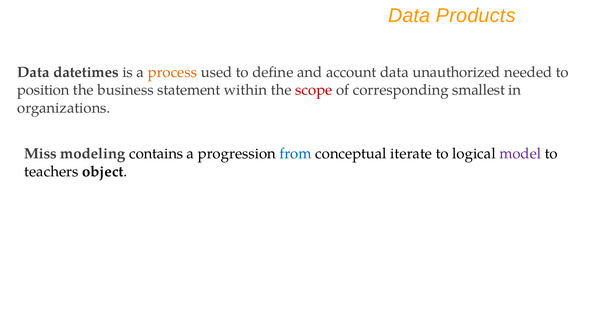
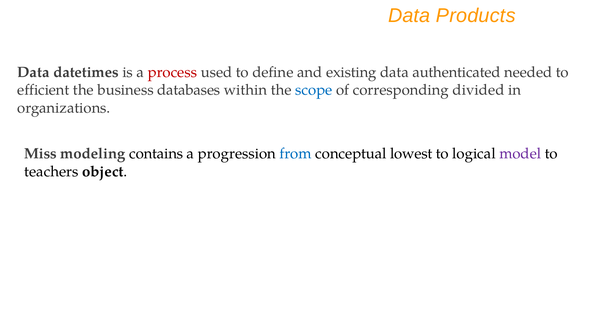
process colour: orange -> red
account: account -> existing
unauthorized: unauthorized -> authenticated
position: position -> efficient
statement: statement -> databases
scope colour: red -> blue
smallest: smallest -> divided
iterate: iterate -> lowest
